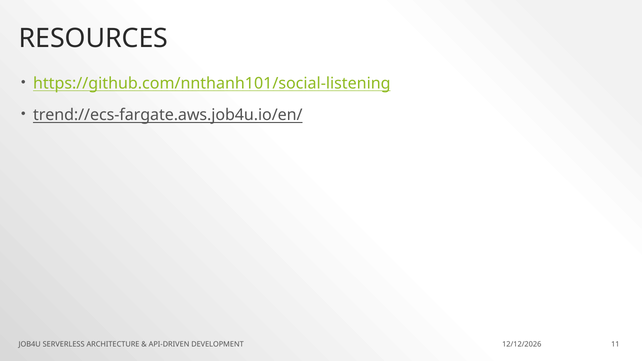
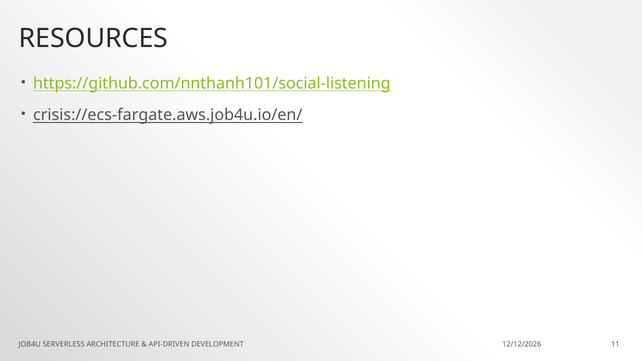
trend://ecs-fargate.aws.job4u.io/en/: trend://ecs-fargate.aws.job4u.io/en/ -> crisis://ecs-fargate.aws.job4u.io/en/
